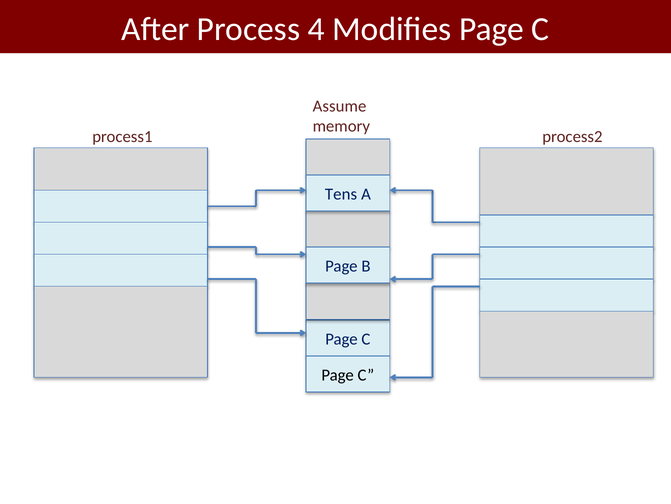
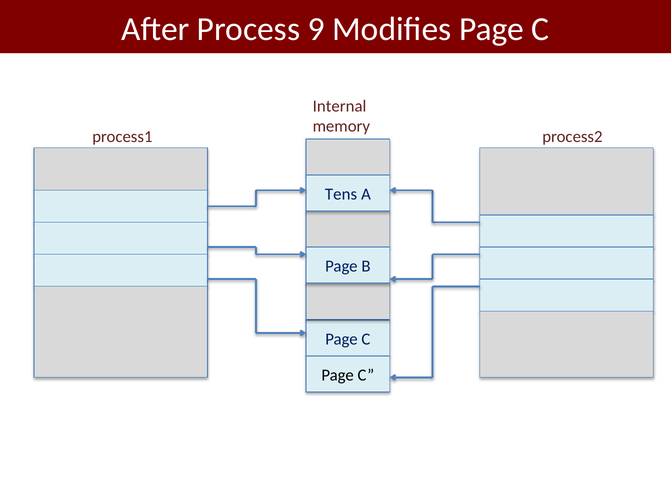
4: 4 -> 9
Assume: Assume -> Internal
